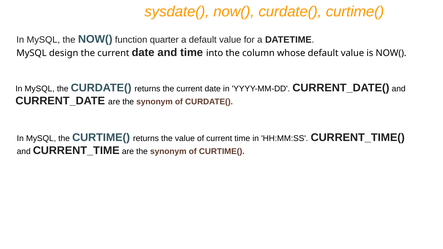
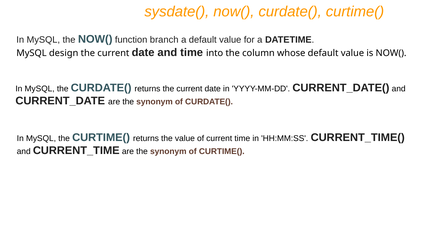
quarter: quarter -> branch
